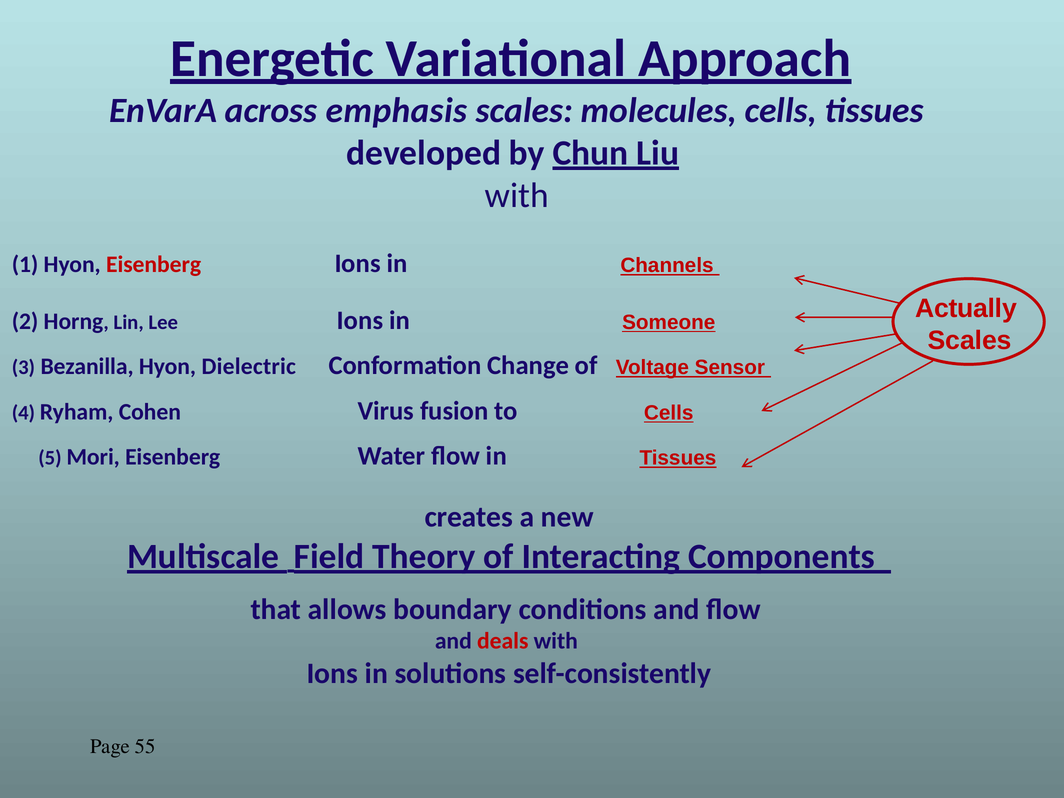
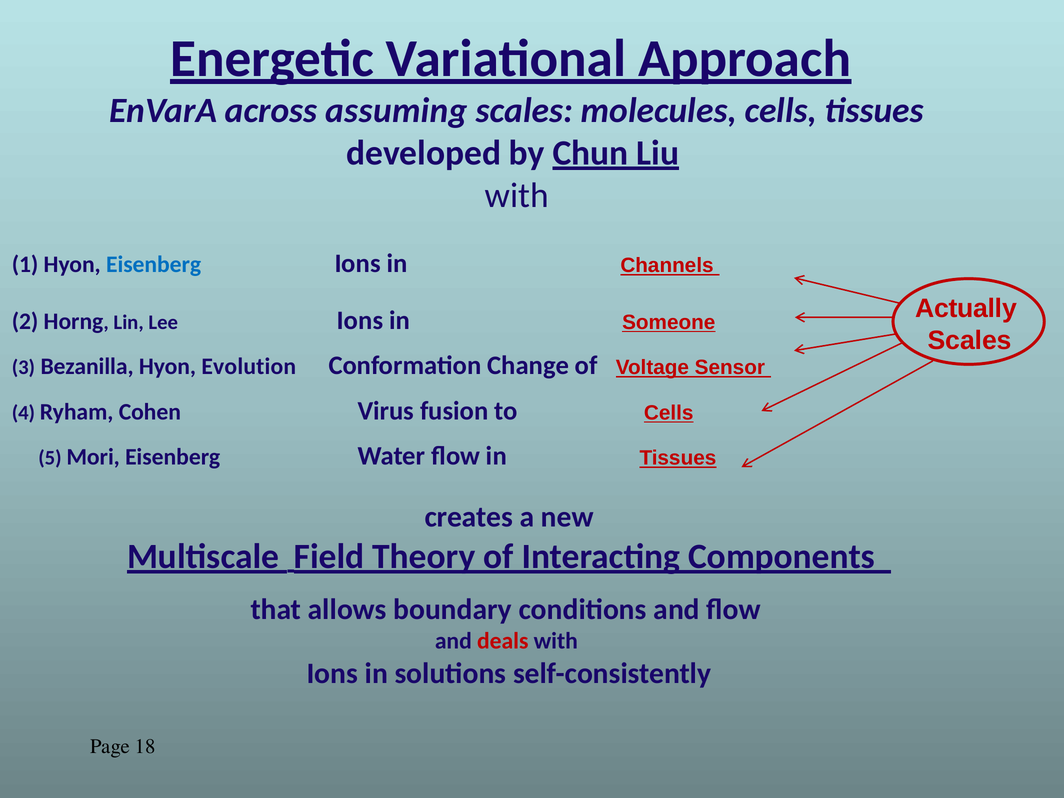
emphasis: emphasis -> assuming
Eisenberg at (154, 265) colour: red -> blue
Dielectric: Dielectric -> Evolution
55: 55 -> 18
